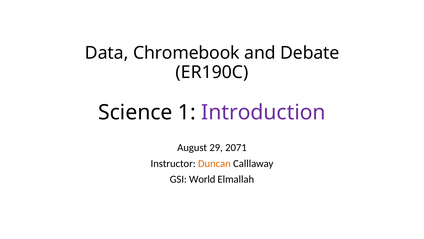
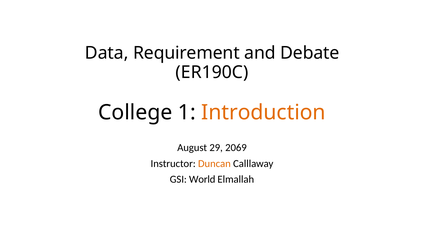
Chromebook: Chromebook -> Requirement
Science: Science -> College
Introduction colour: purple -> orange
2071: 2071 -> 2069
